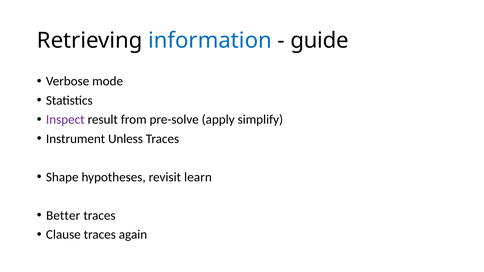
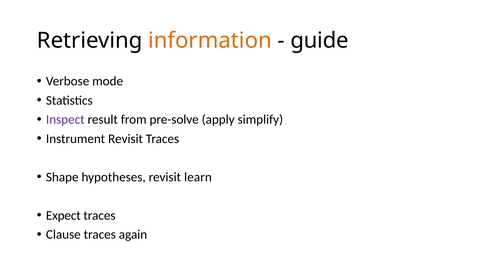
information colour: blue -> orange
Instrument Unless: Unless -> Revisit
Better: Better -> Expect
